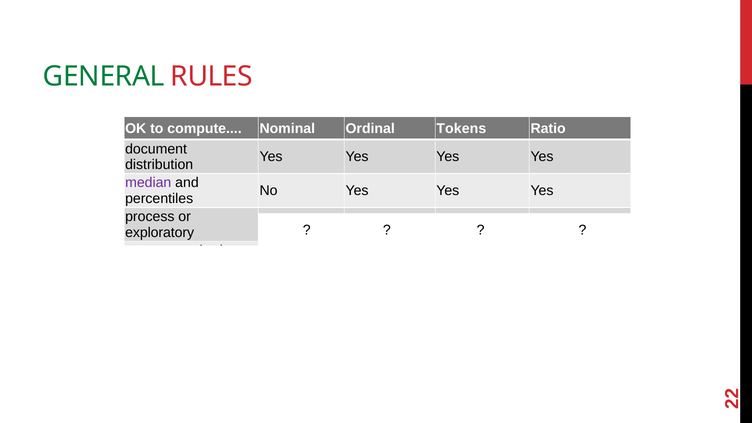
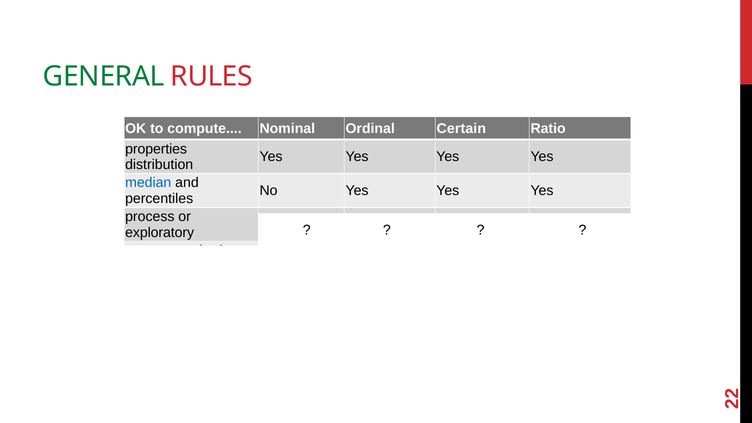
Tokens: Tokens -> Certain
document: document -> properties
median colour: purple -> blue
